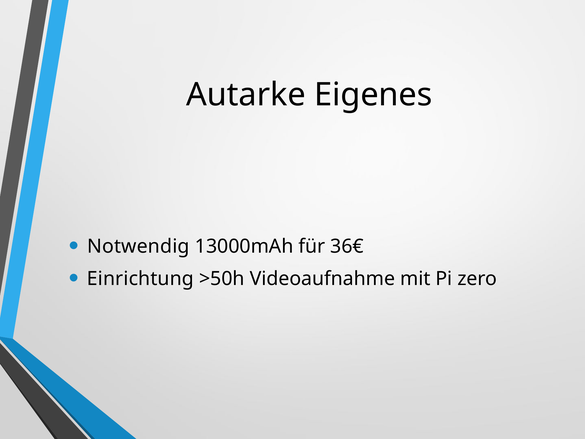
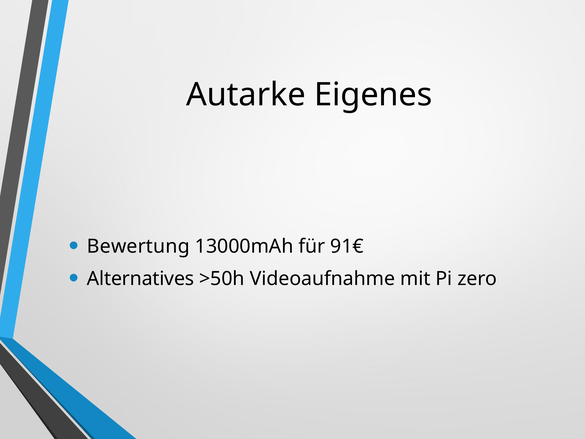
Notwendig: Notwendig -> Bewertung
36€: 36€ -> 91€
Einrichtung: Einrichtung -> Alternatives
